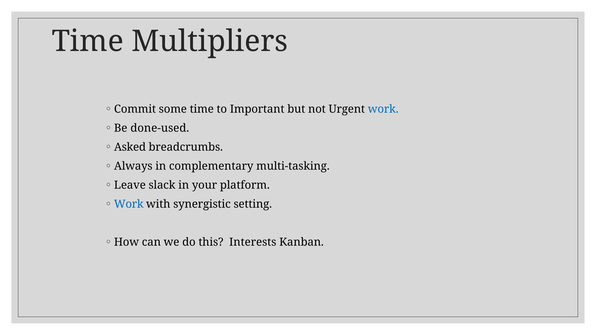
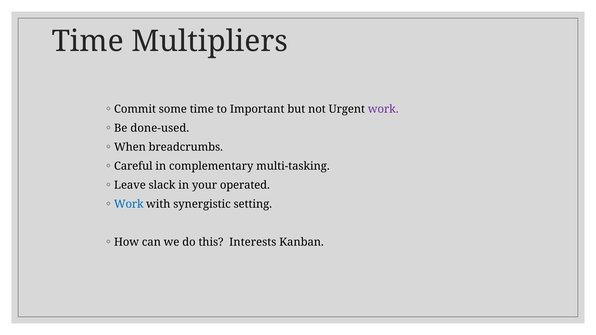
work at (383, 109) colour: blue -> purple
Asked: Asked -> When
Always: Always -> Careful
platform: platform -> operated
